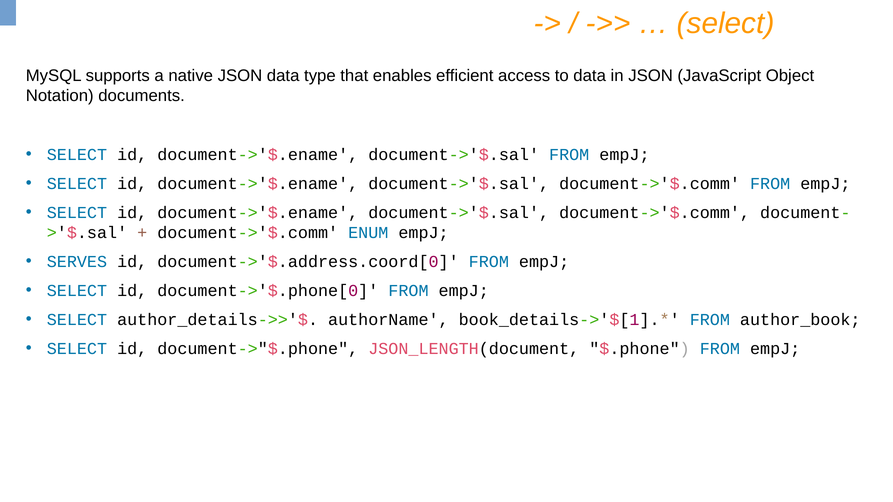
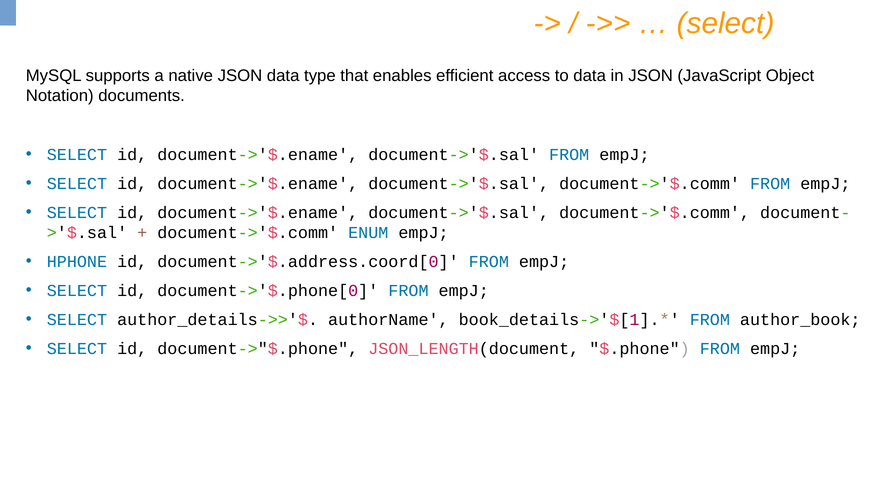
SERVES: SERVES -> HPHONE
